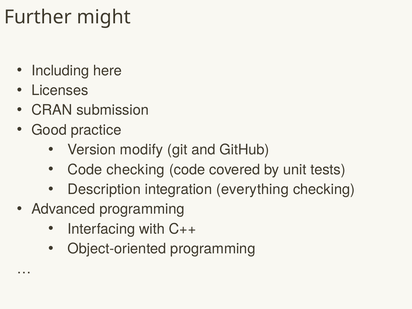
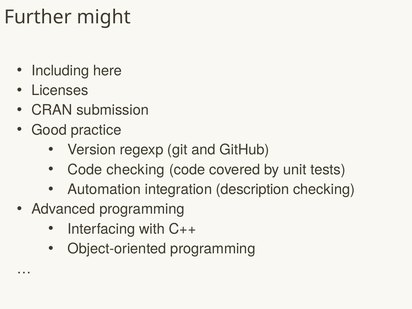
modify: modify -> regexp
Description: Description -> Automation
everything: everything -> description
